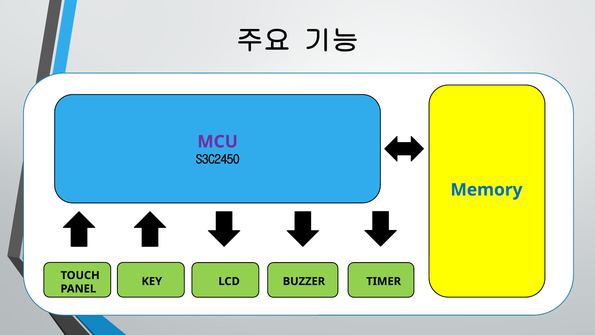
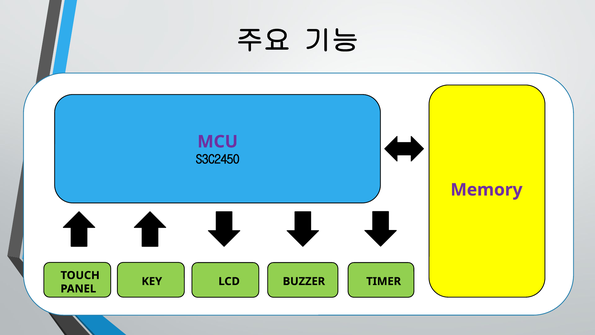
Memory colour: blue -> purple
